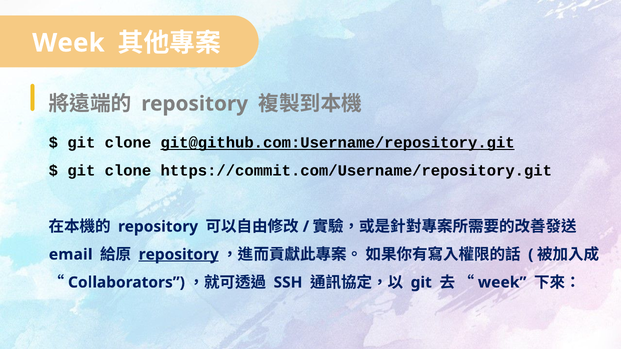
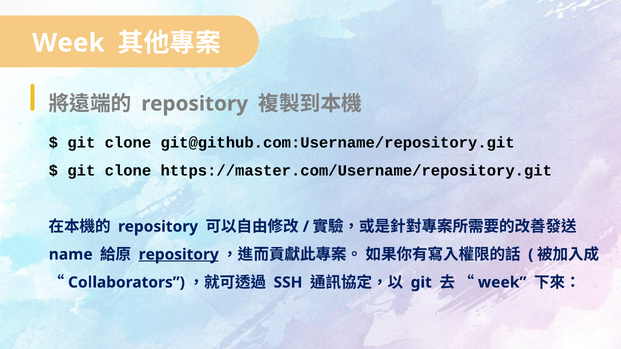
git@github.com:Username/repository.git underline: present -> none
https://commit.com/Username/repository.git: https://commit.com/Username/repository.git -> https://master.com/Username/repository.git
email: email -> name
